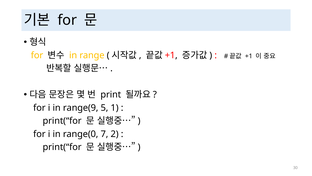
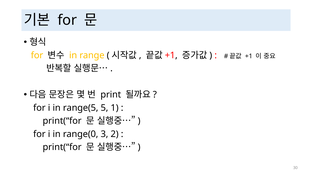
range(9: range(9 -> range(5
7: 7 -> 3
